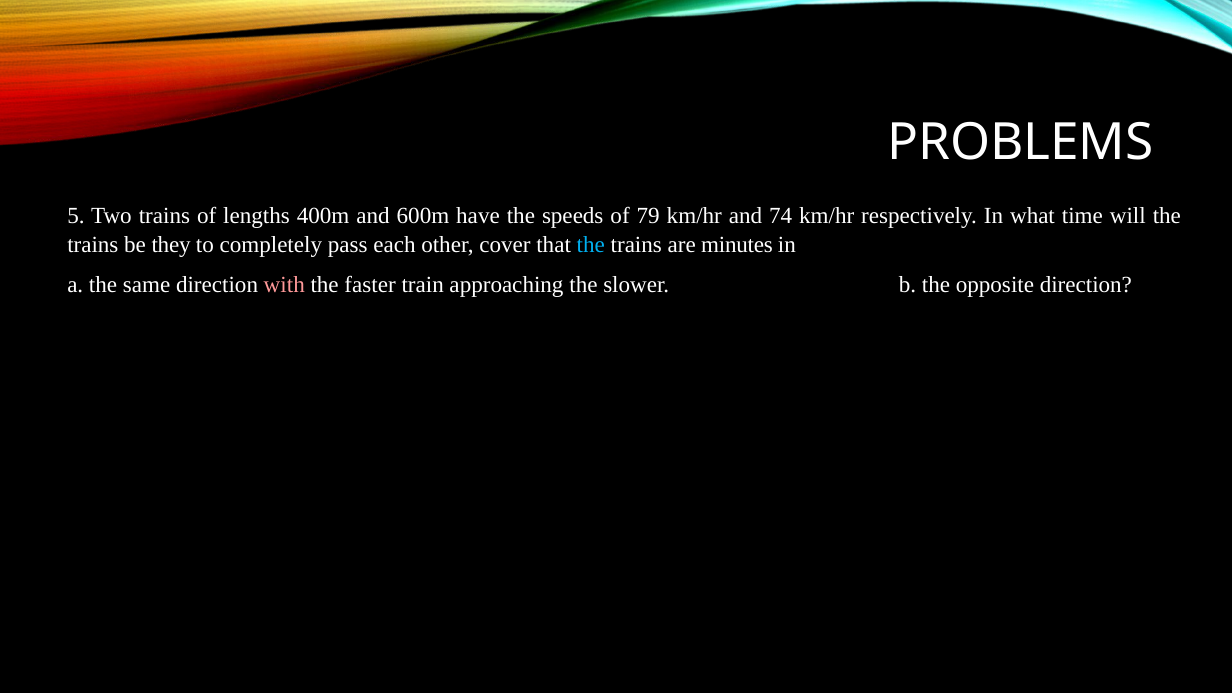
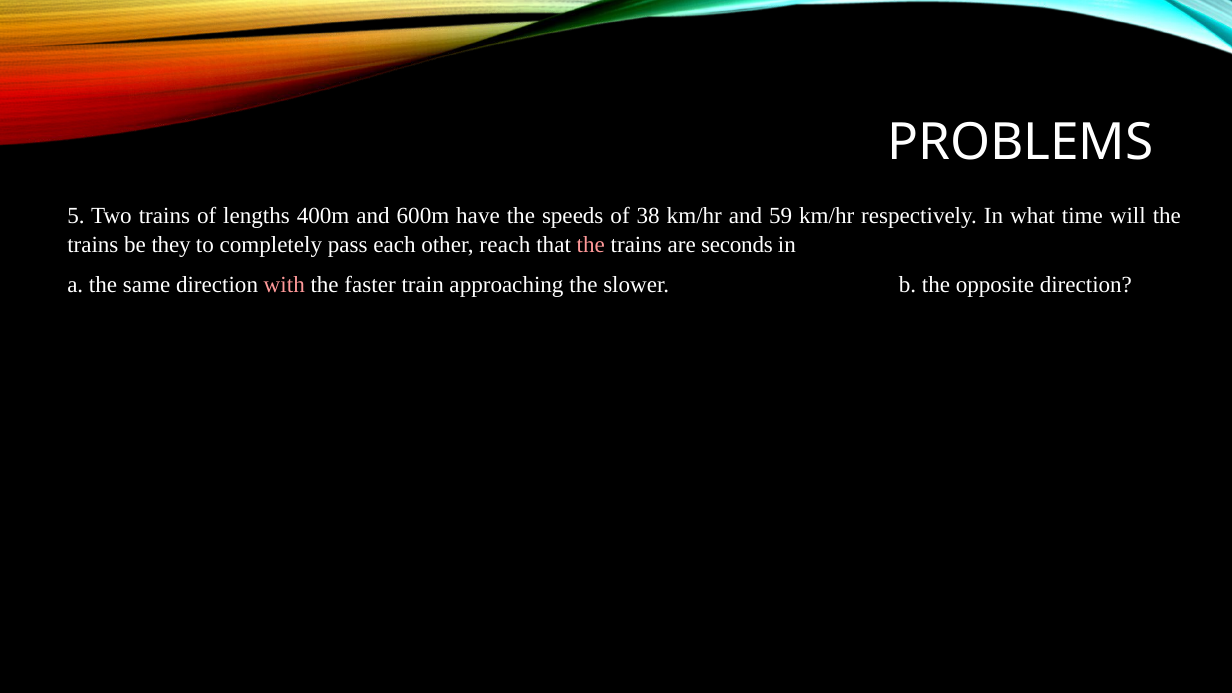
79: 79 -> 38
74: 74 -> 59
cover: cover -> reach
the at (591, 245) colour: light blue -> pink
minutes: minutes -> seconds
